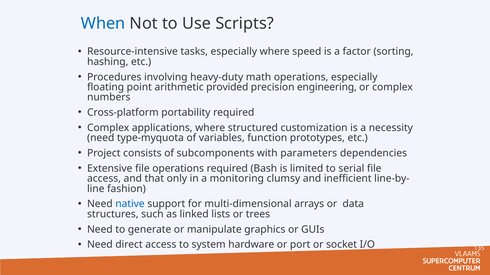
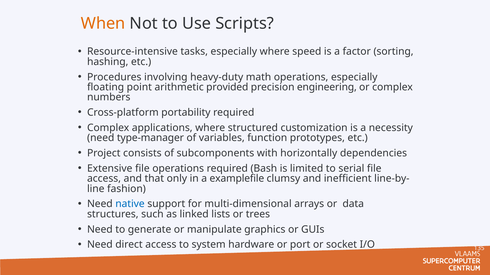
When colour: blue -> orange
type-myquota: type-myquota -> type-manager
parameters: parameters -> horizontally
monitoring: monitoring -> examplefile
